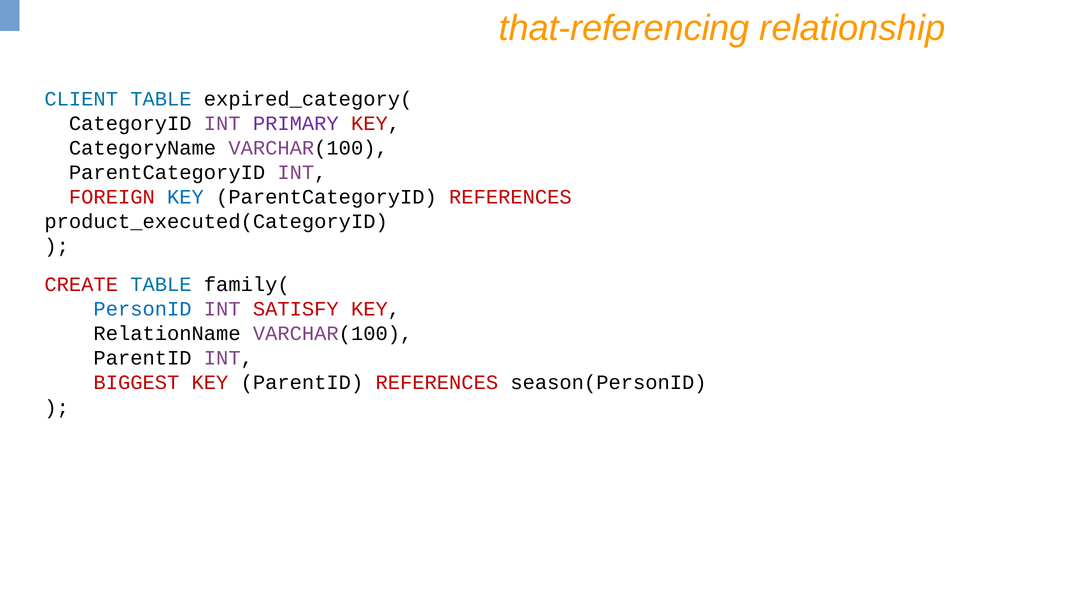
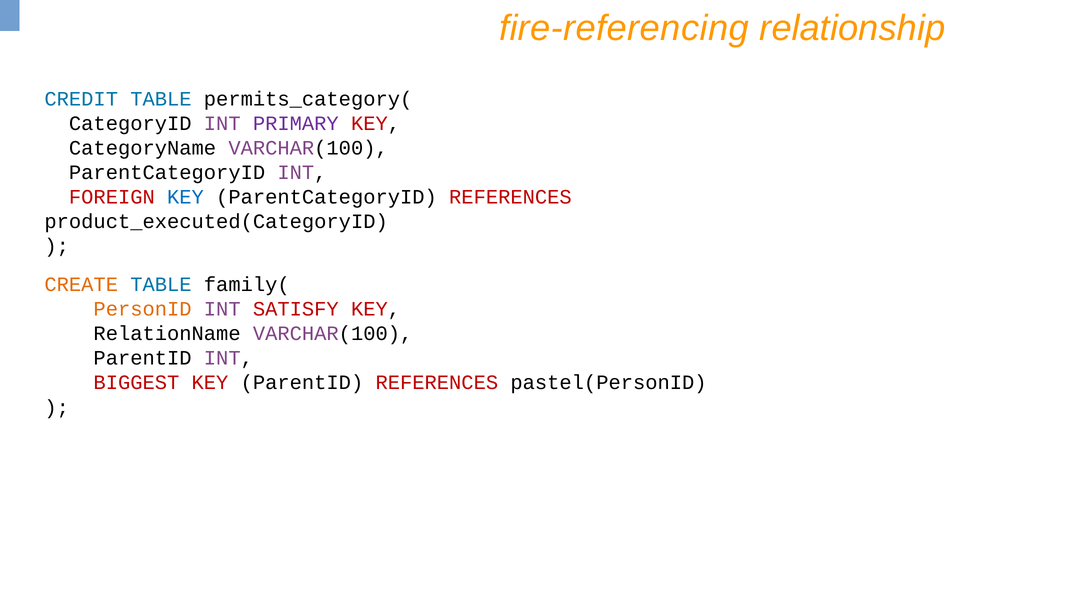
that-referencing: that-referencing -> fire-referencing
CLIENT: CLIENT -> CREDIT
expired_category(: expired_category( -> permits_category(
CREATE colour: red -> orange
PersonID colour: blue -> orange
season(PersonID: season(PersonID -> pastel(PersonID
